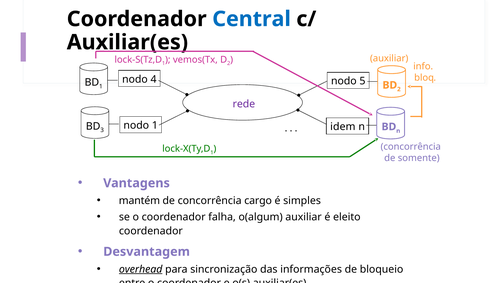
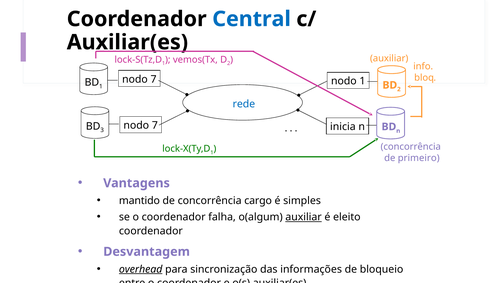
4 at (154, 79): 4 -> 7
nodo 5: 5 -> 1
rede colour: purple -> blue
1 at (155, 126): 1 -> 7
idem: idem -> inicia
somente: somente -> primeiro
mantém: mantém -> mantido
auxiliar at (304, 217) underline: none -> present
